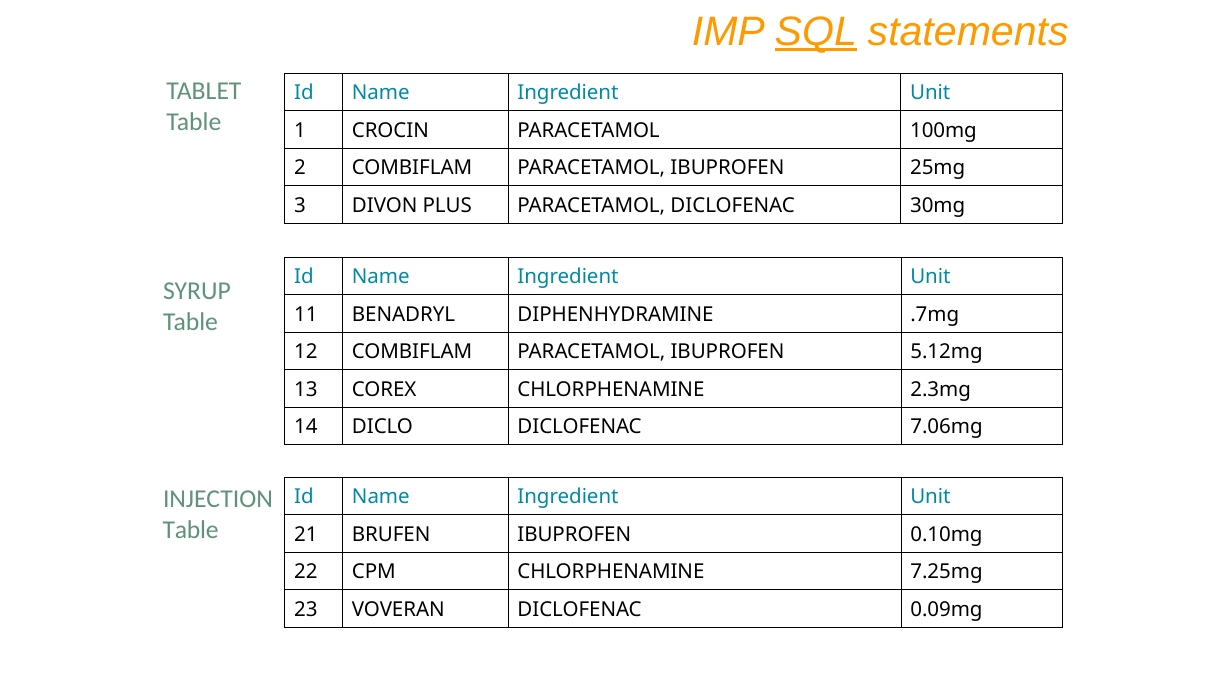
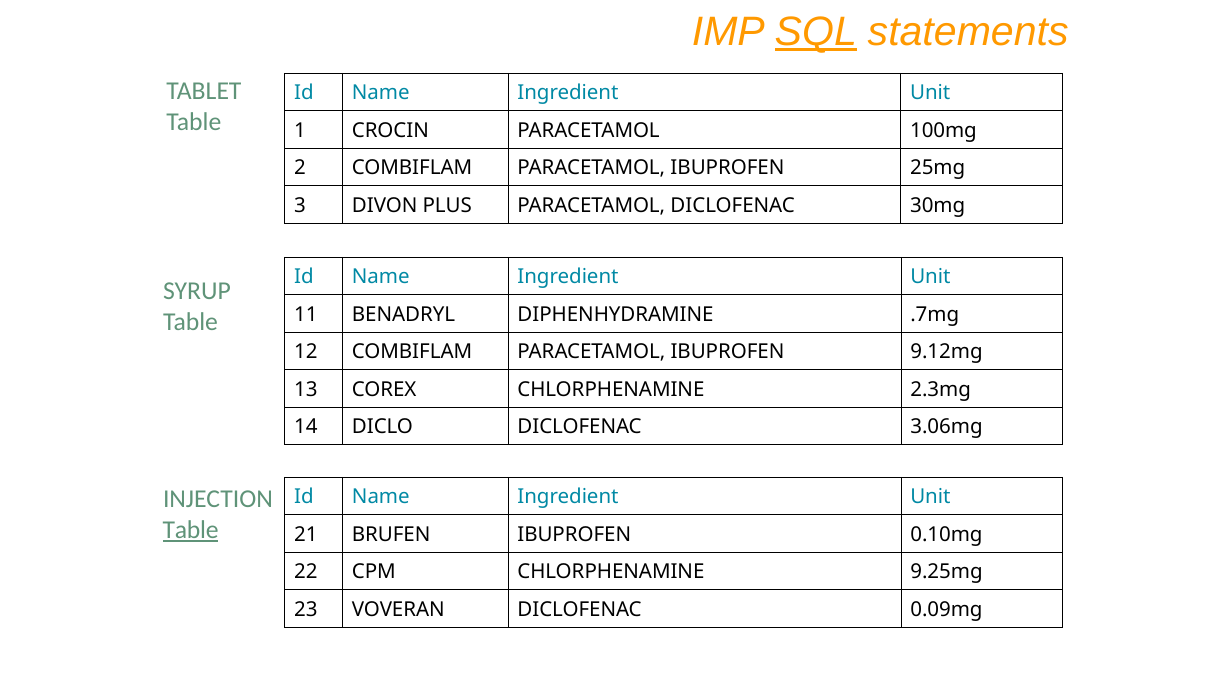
5.12mg: 5.12mg -> 9.12mg
7.06mg: 7.06mg -> 3.06mg
Table at (191, 530) underline: none -> present
7.25mg: 7.25mg -> 9.25mg
